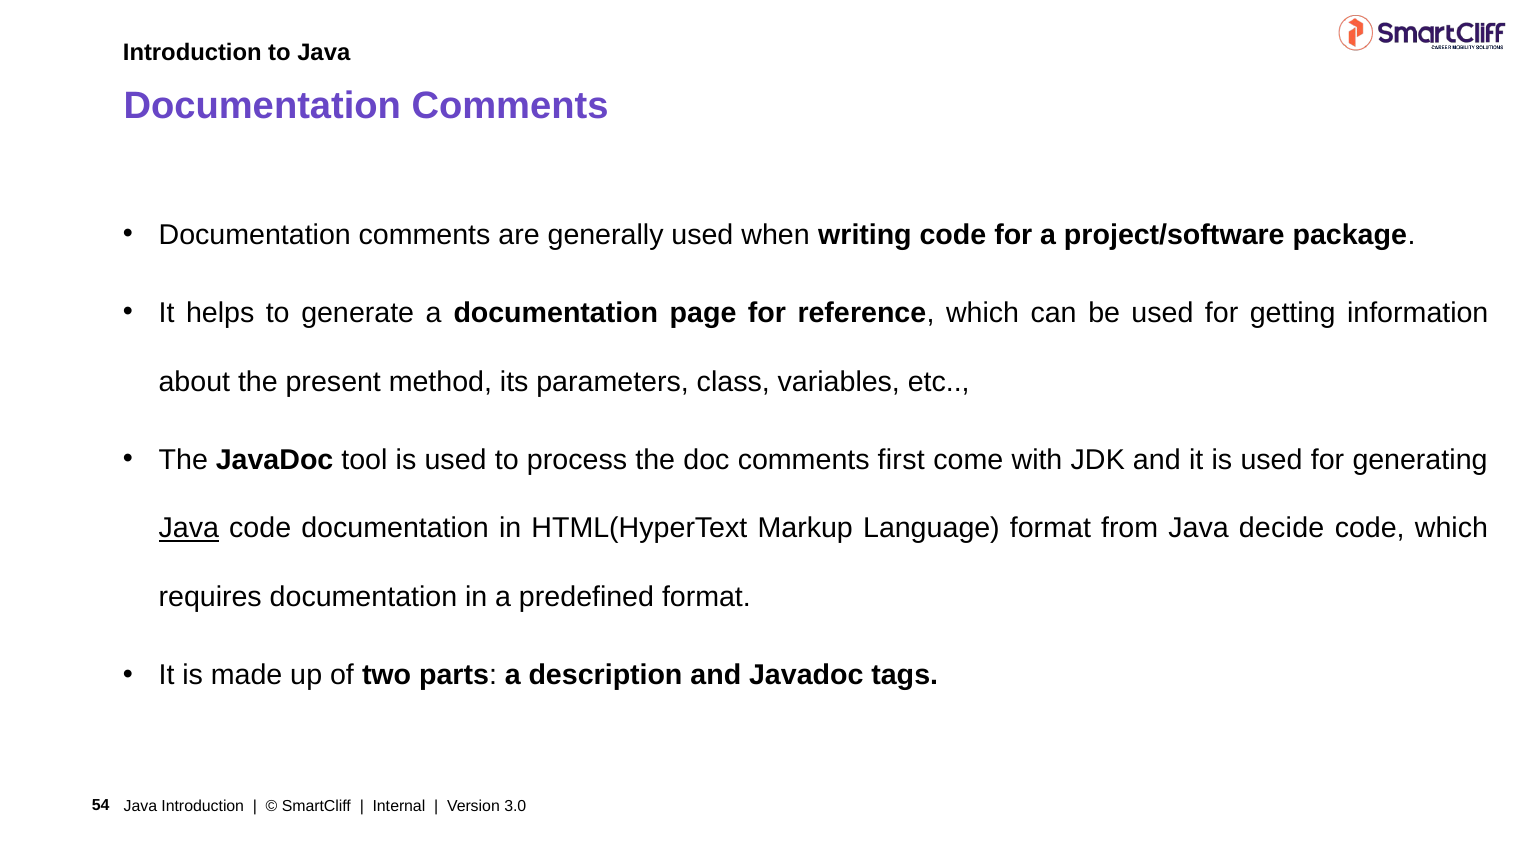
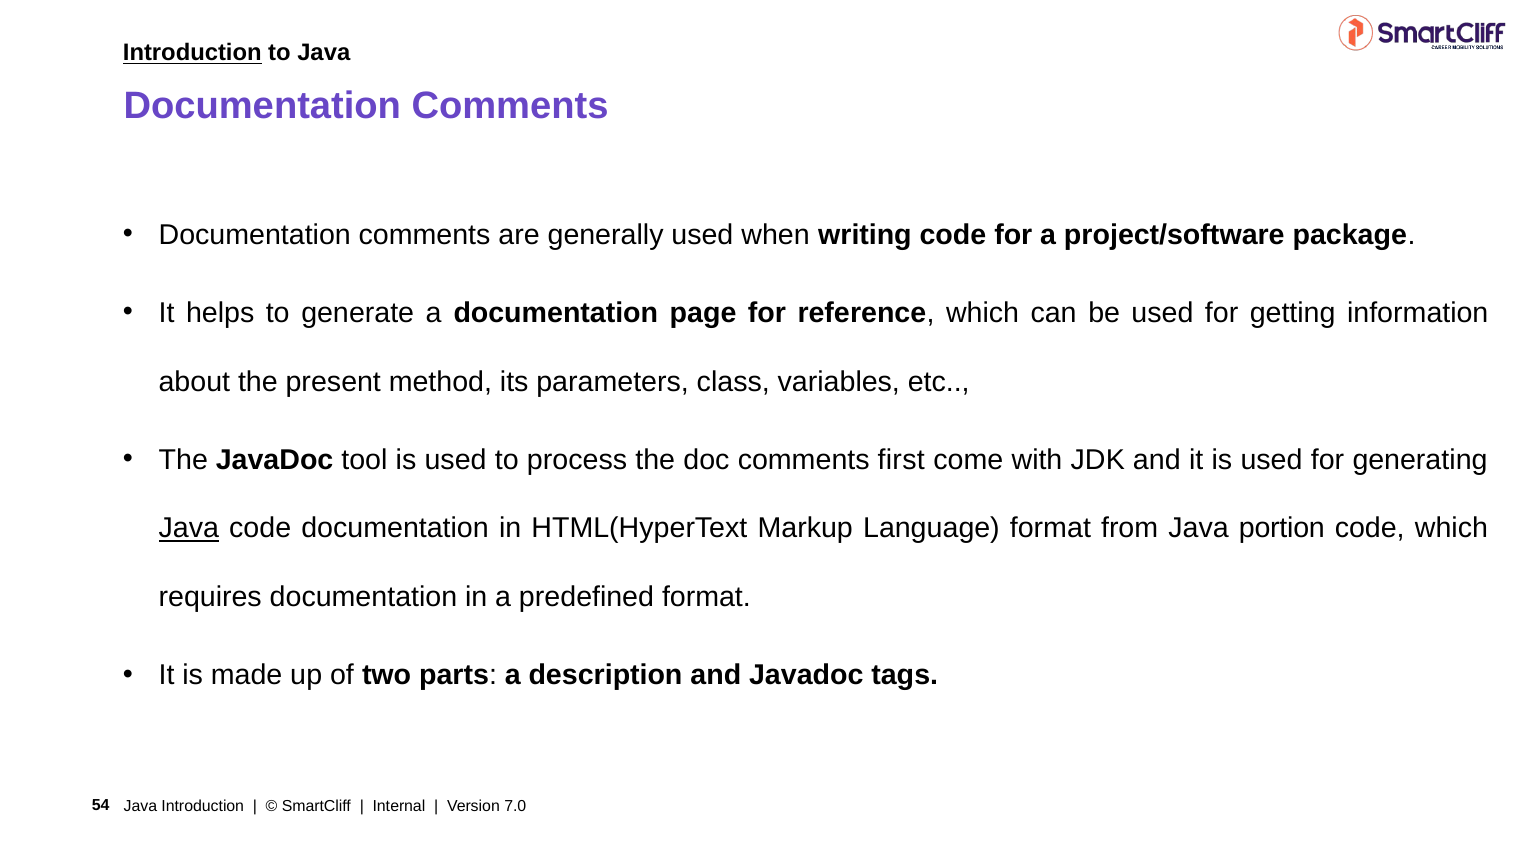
Introduction at (192, 53) underline: none -> present
decide: decide -> portion
3.0: 3.0 -> 7.0
